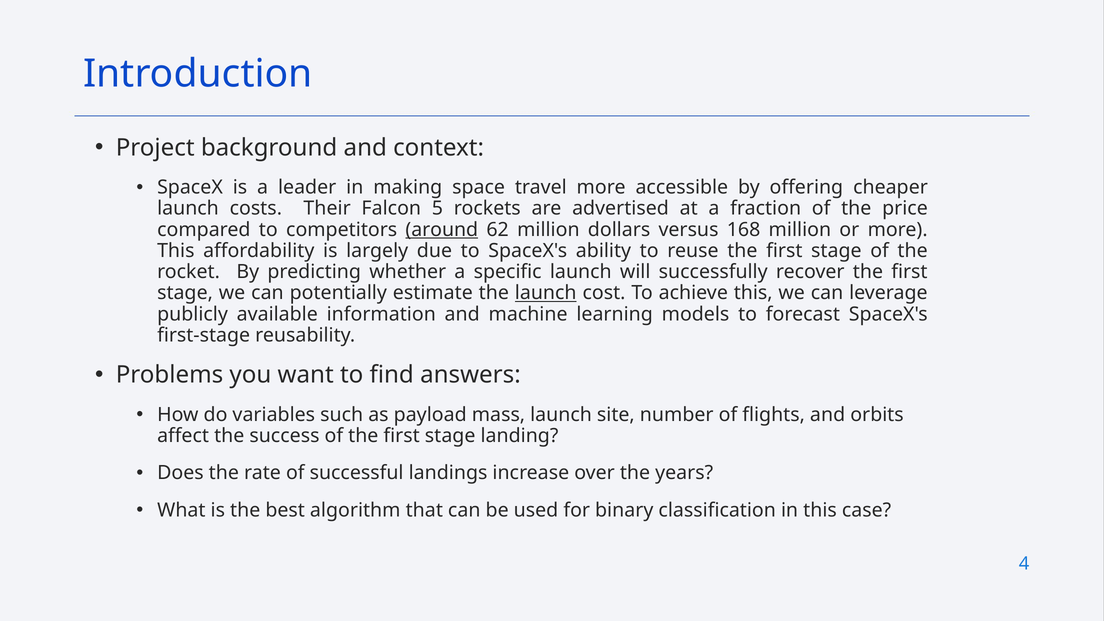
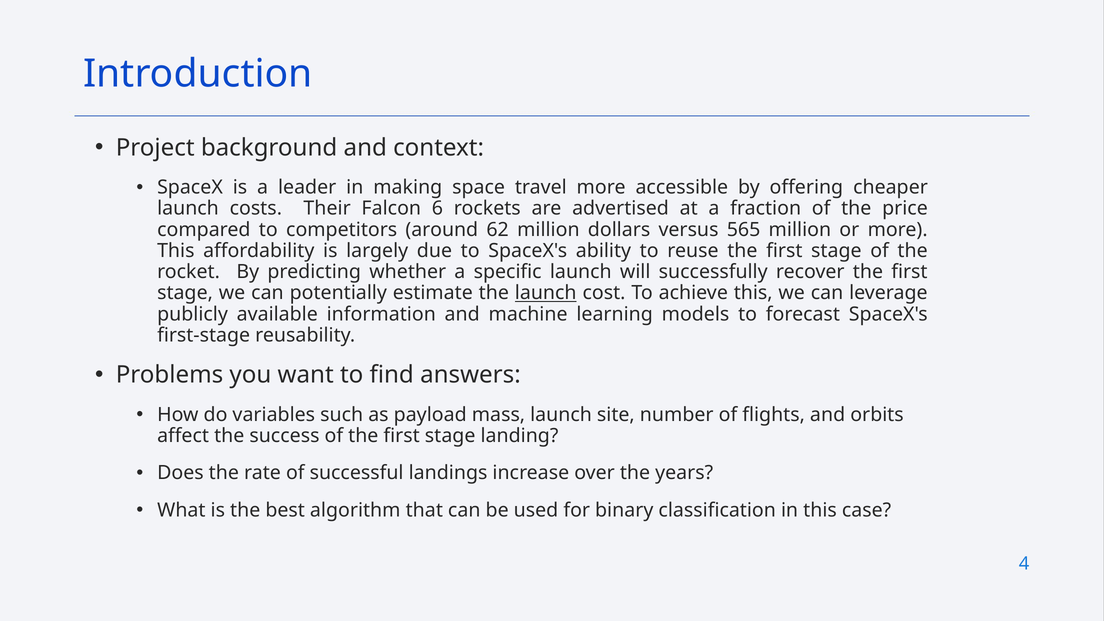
5: 5 -> 6
around underline: present -> none
168: 168 -> 565
